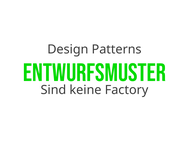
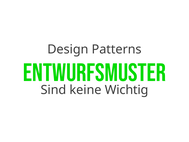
Factory: Factory -> Wichtig
